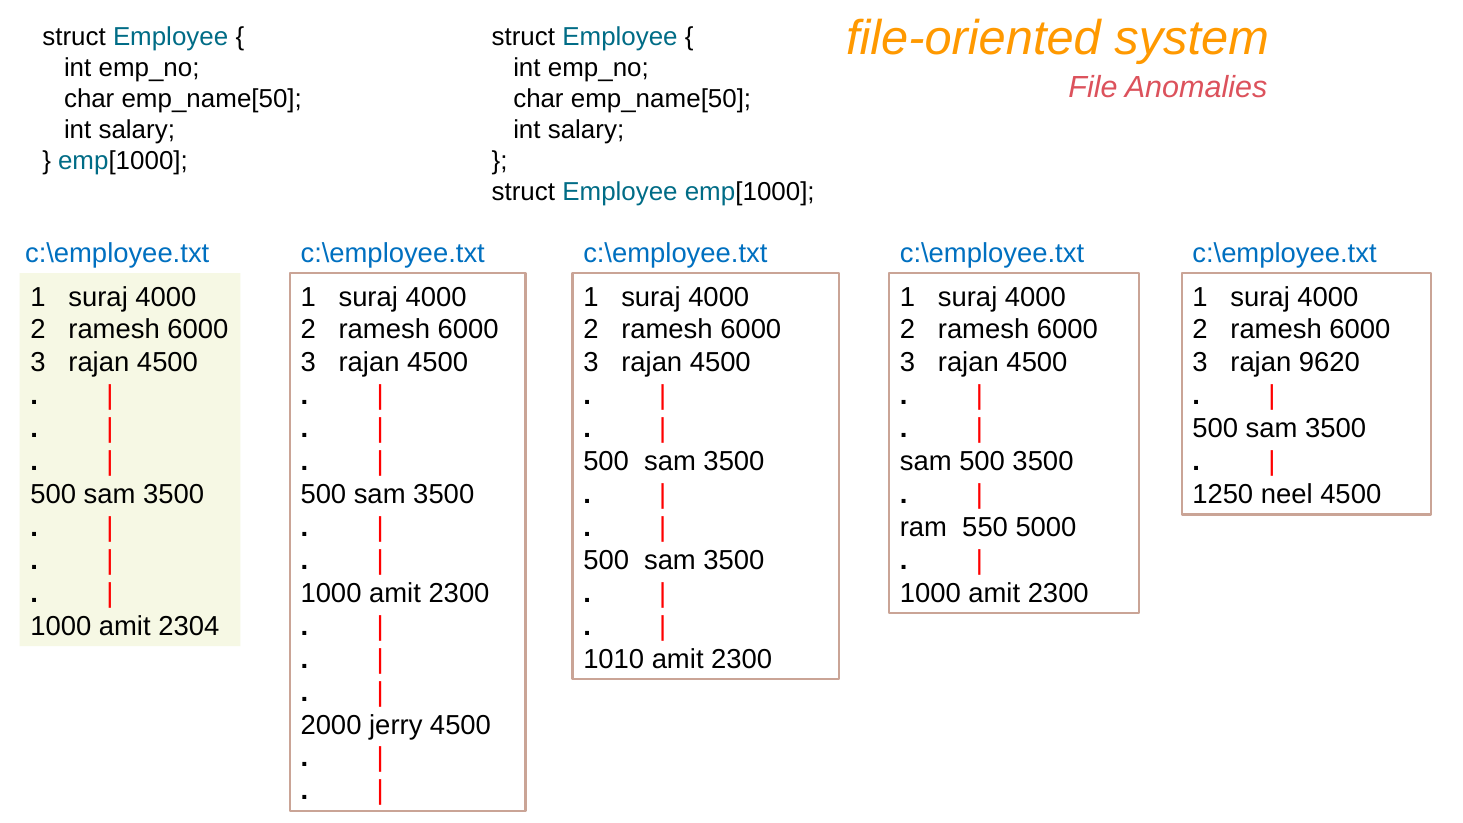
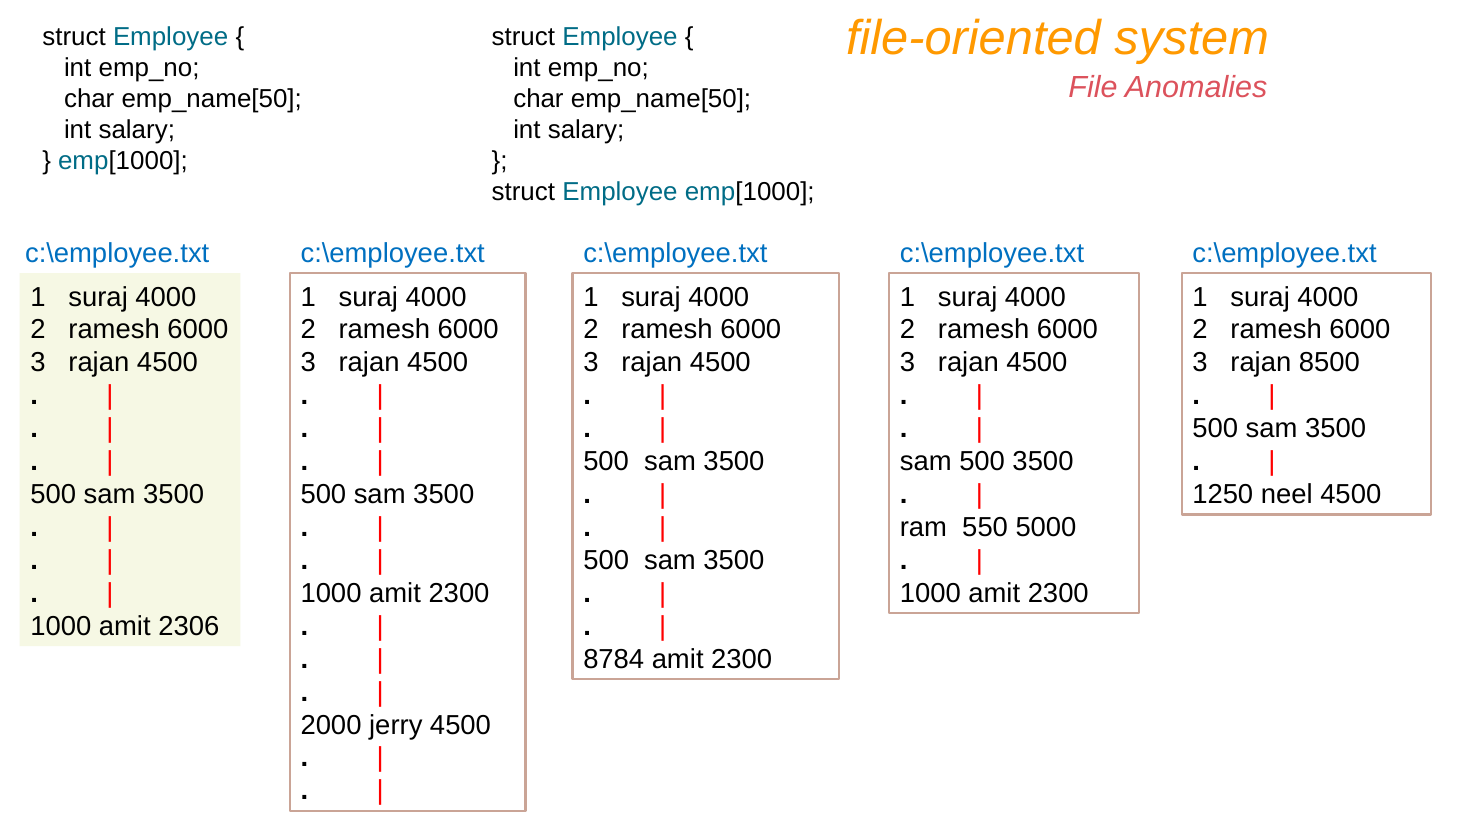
9620: 9620 -> 8500
2304: 2304 -> 2306
1010: 1010 -> 8784
